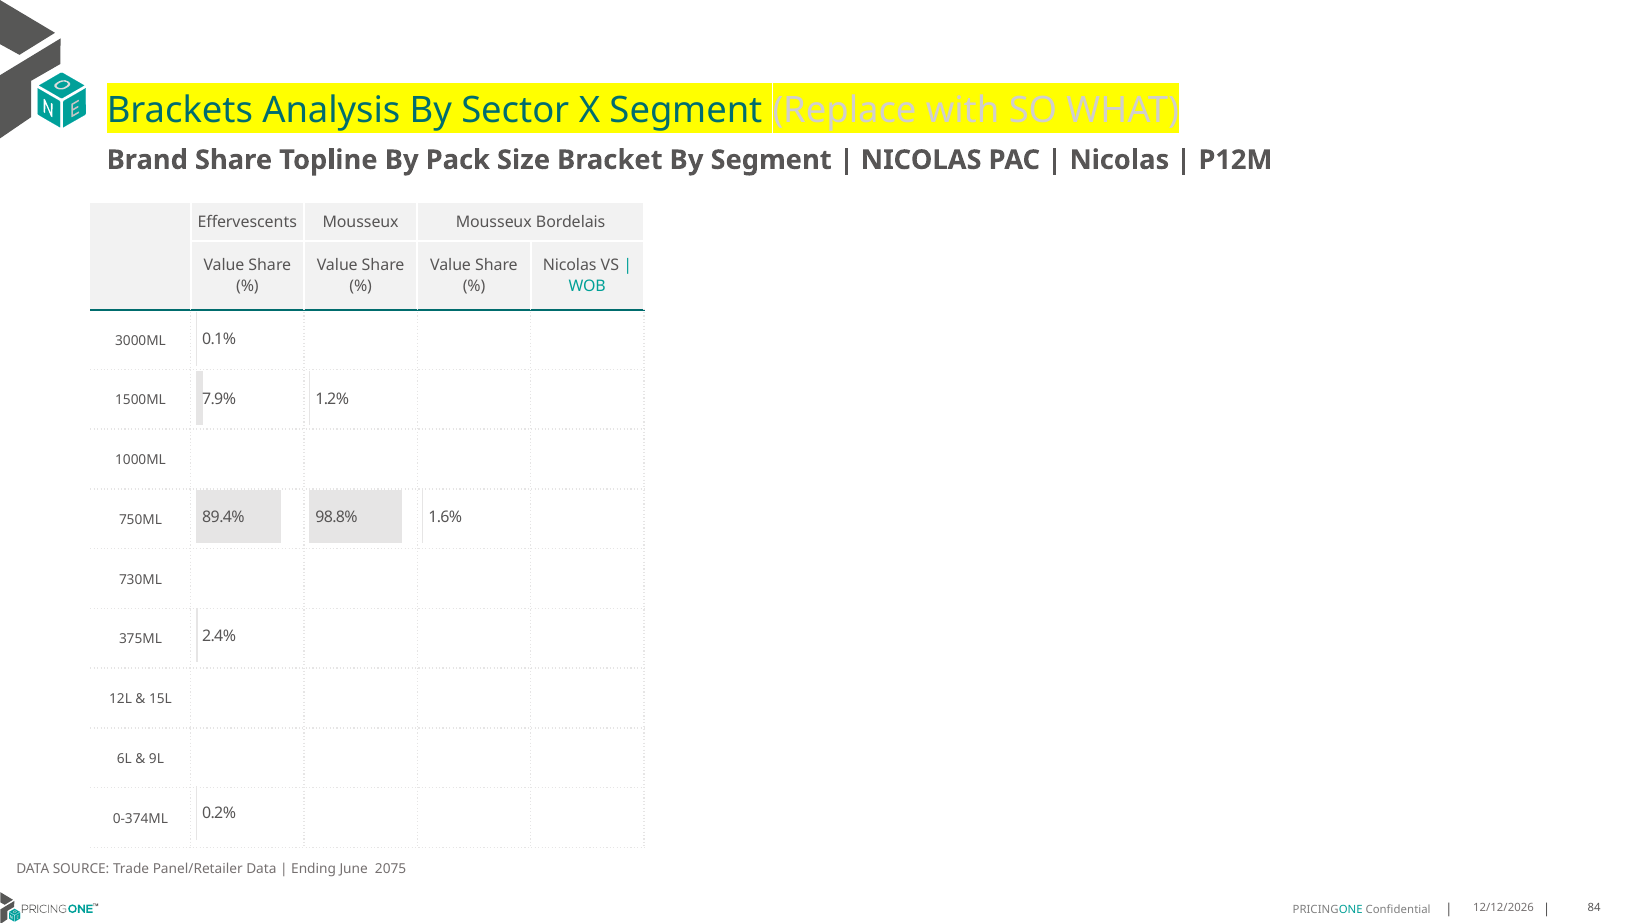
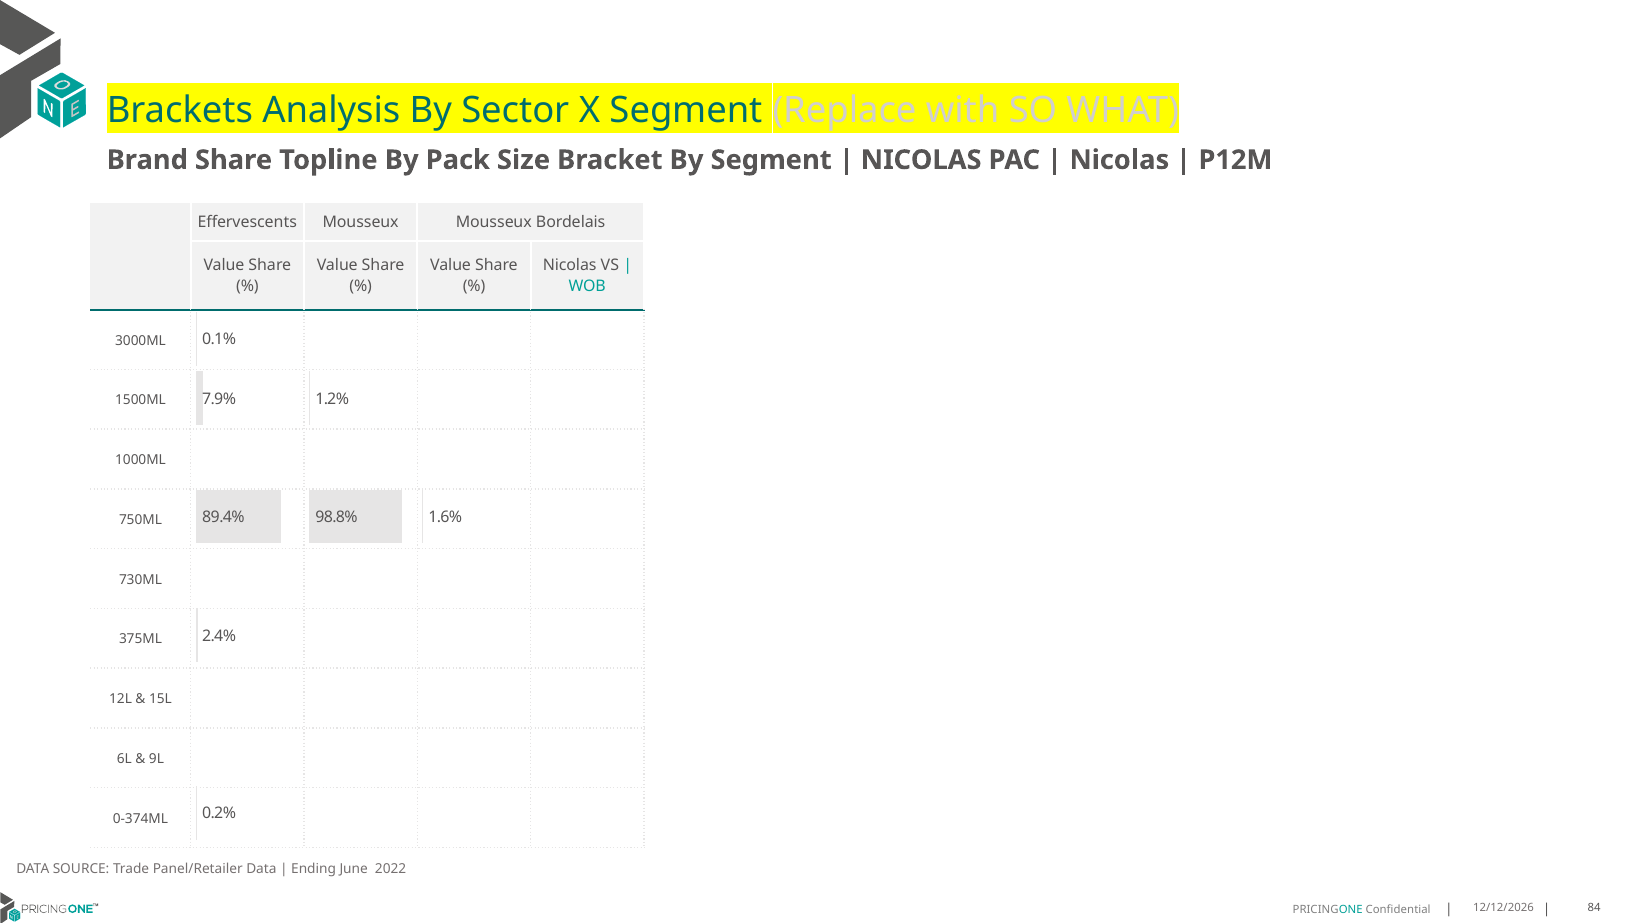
2075: 2075 -> 2022
